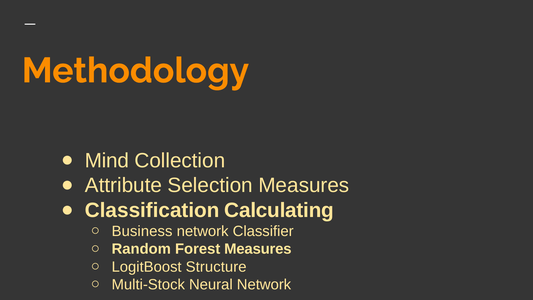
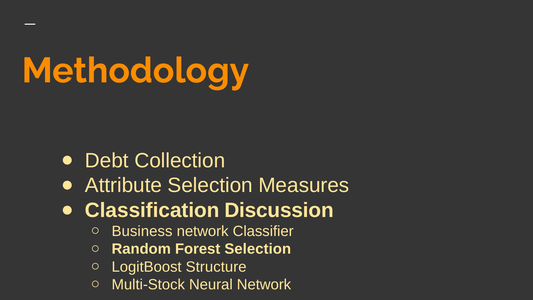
Mind: Mind -> Debt
Calculating: Calculating -> Discussion
Forest Measures: Measures -> Selection
